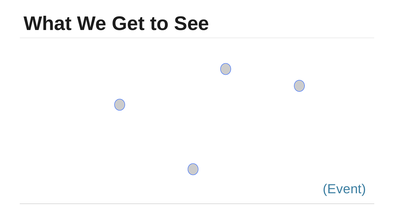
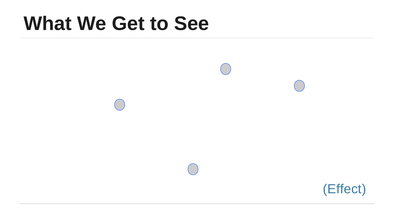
Event: Event -> Effect
